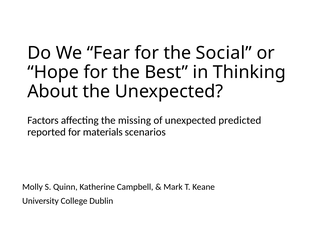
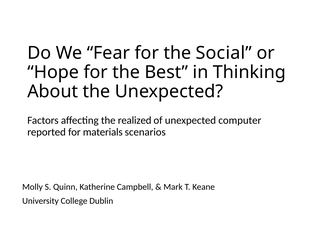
missing: missing -> realized
predicted: predicted -> computer
